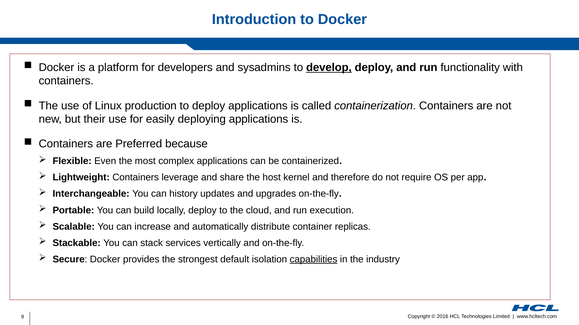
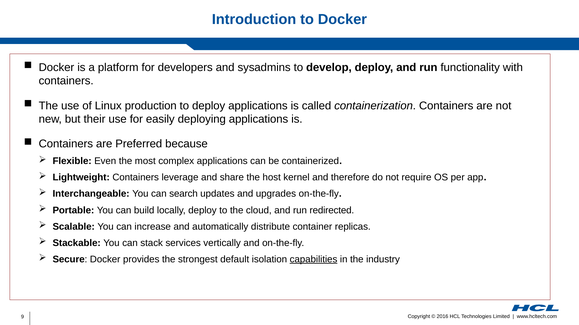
develop underline: present -> none
history: history -> search
execution: execution -> redirected
